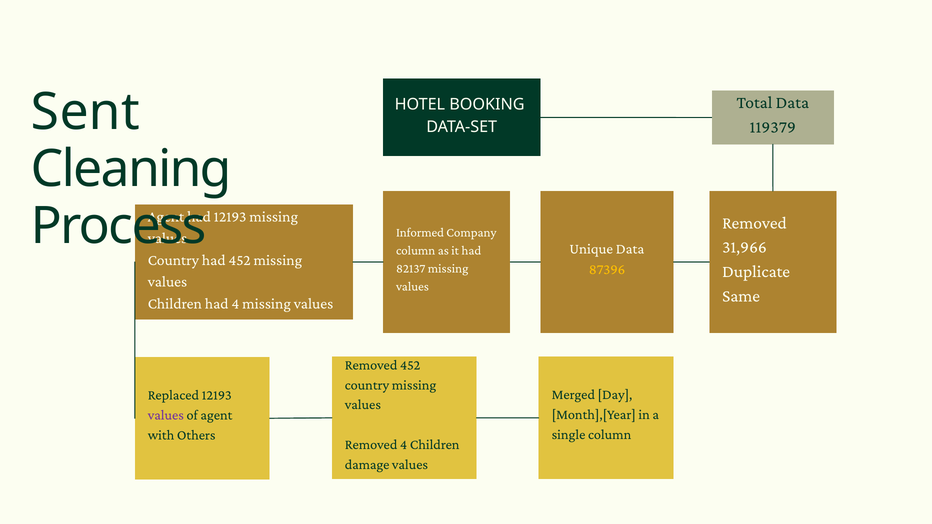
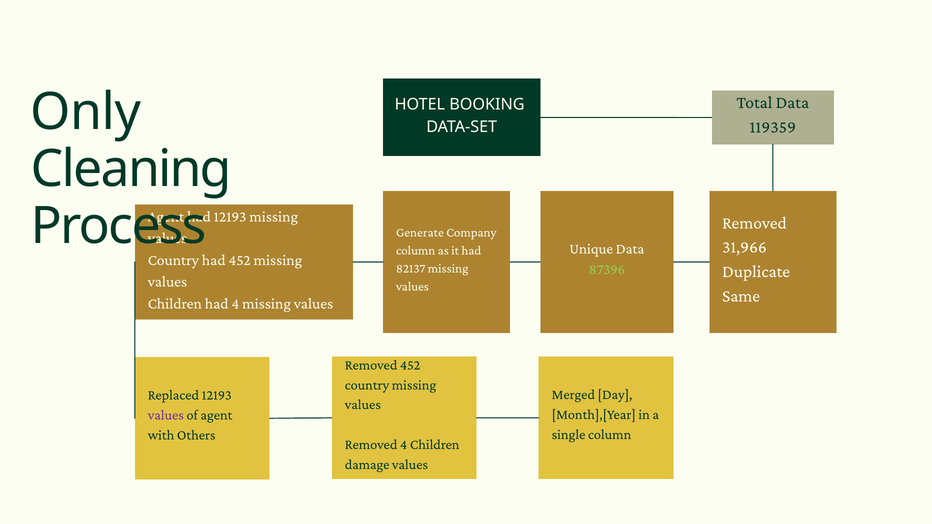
Sent: Sent -> Only
119379: 119379 -> 119359
Informed: Informed -> Generate
87396 colour: yellow -> light green
